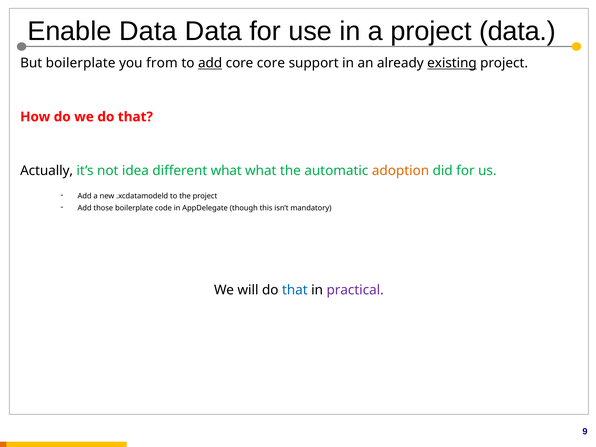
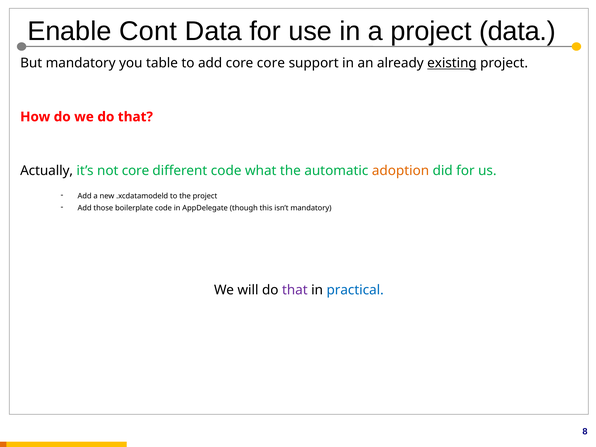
Enable Data: Data -> Cont
But boilerplate: boilerplate -> mandatory
from: from -> table
add at (210, 63) underline: present -> none
not idea: idea -> core
different what: what -> code
that at (295, 290) colour: blue -> purple
practical colour: purple -> blue
9: 9 -> 8
